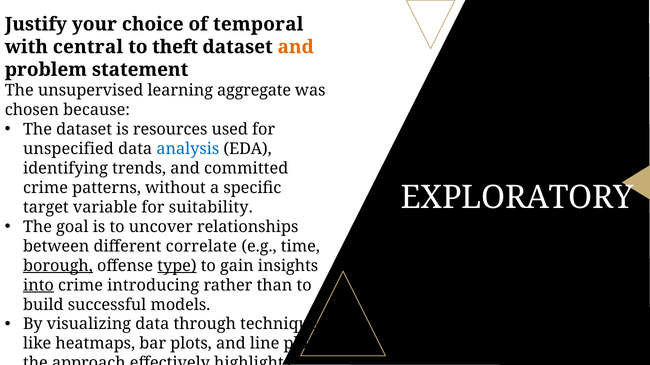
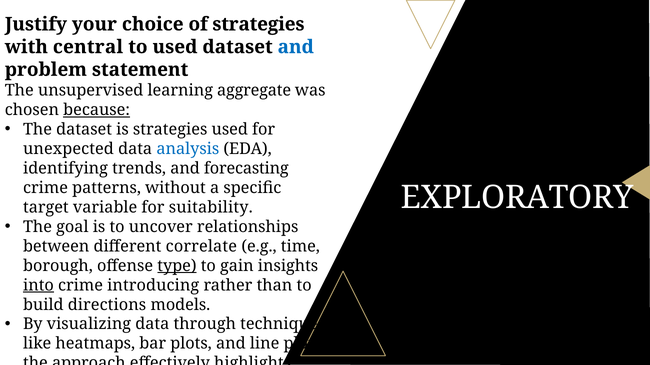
of temporal: temporal -> strategies
to theft: theft -> used
and at (296, 47) colour: orange -> blue
because underline: none -> present
is resources: resources -> strategies
unspecified: unspecified -> unexpected
committed: committed -> forecasting
borough underline: present -> none
successful: successful -> directions
